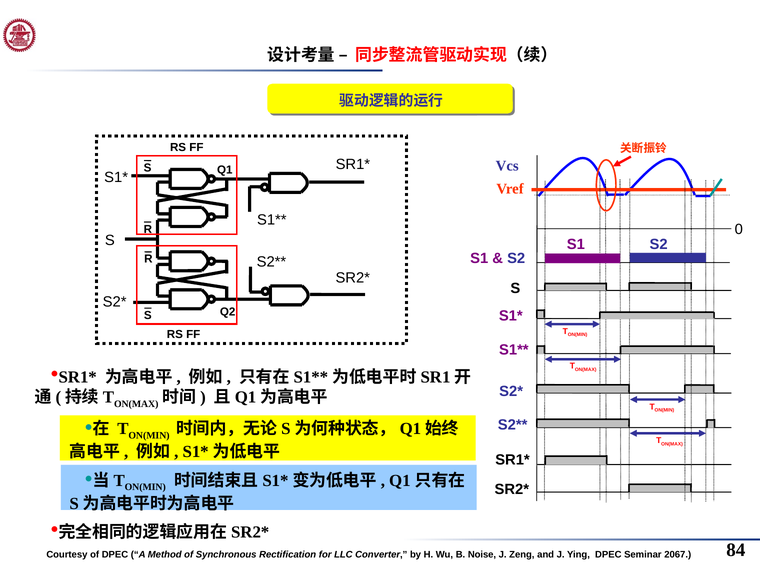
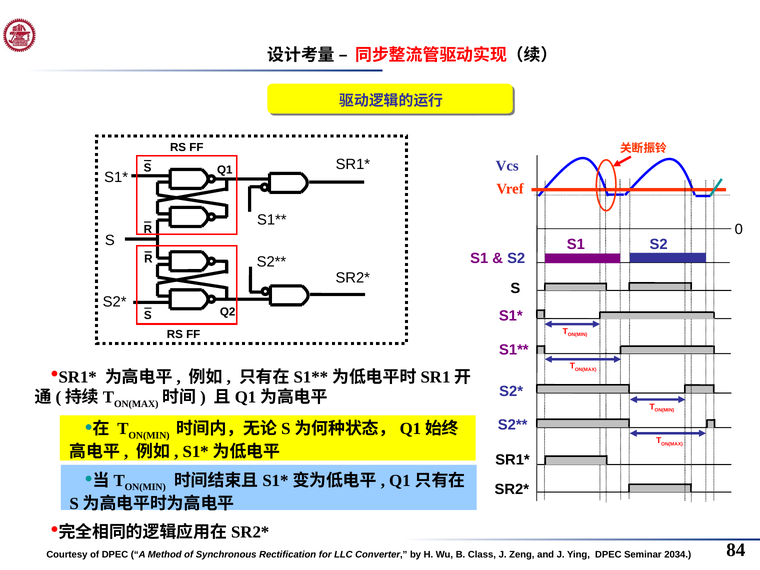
Noise: Noise -> Class
2067: 2067 -> 2034
